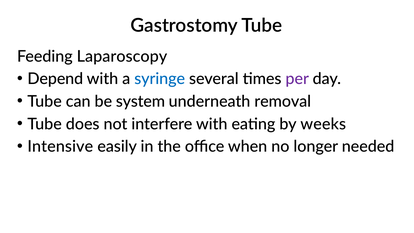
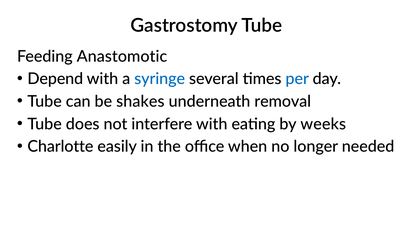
Laparoscopy: Laparoscopy -> Anastomotic
per colour: purple -> blue
system: system -> shakes
Intensive: Intensive -> Charlotte
